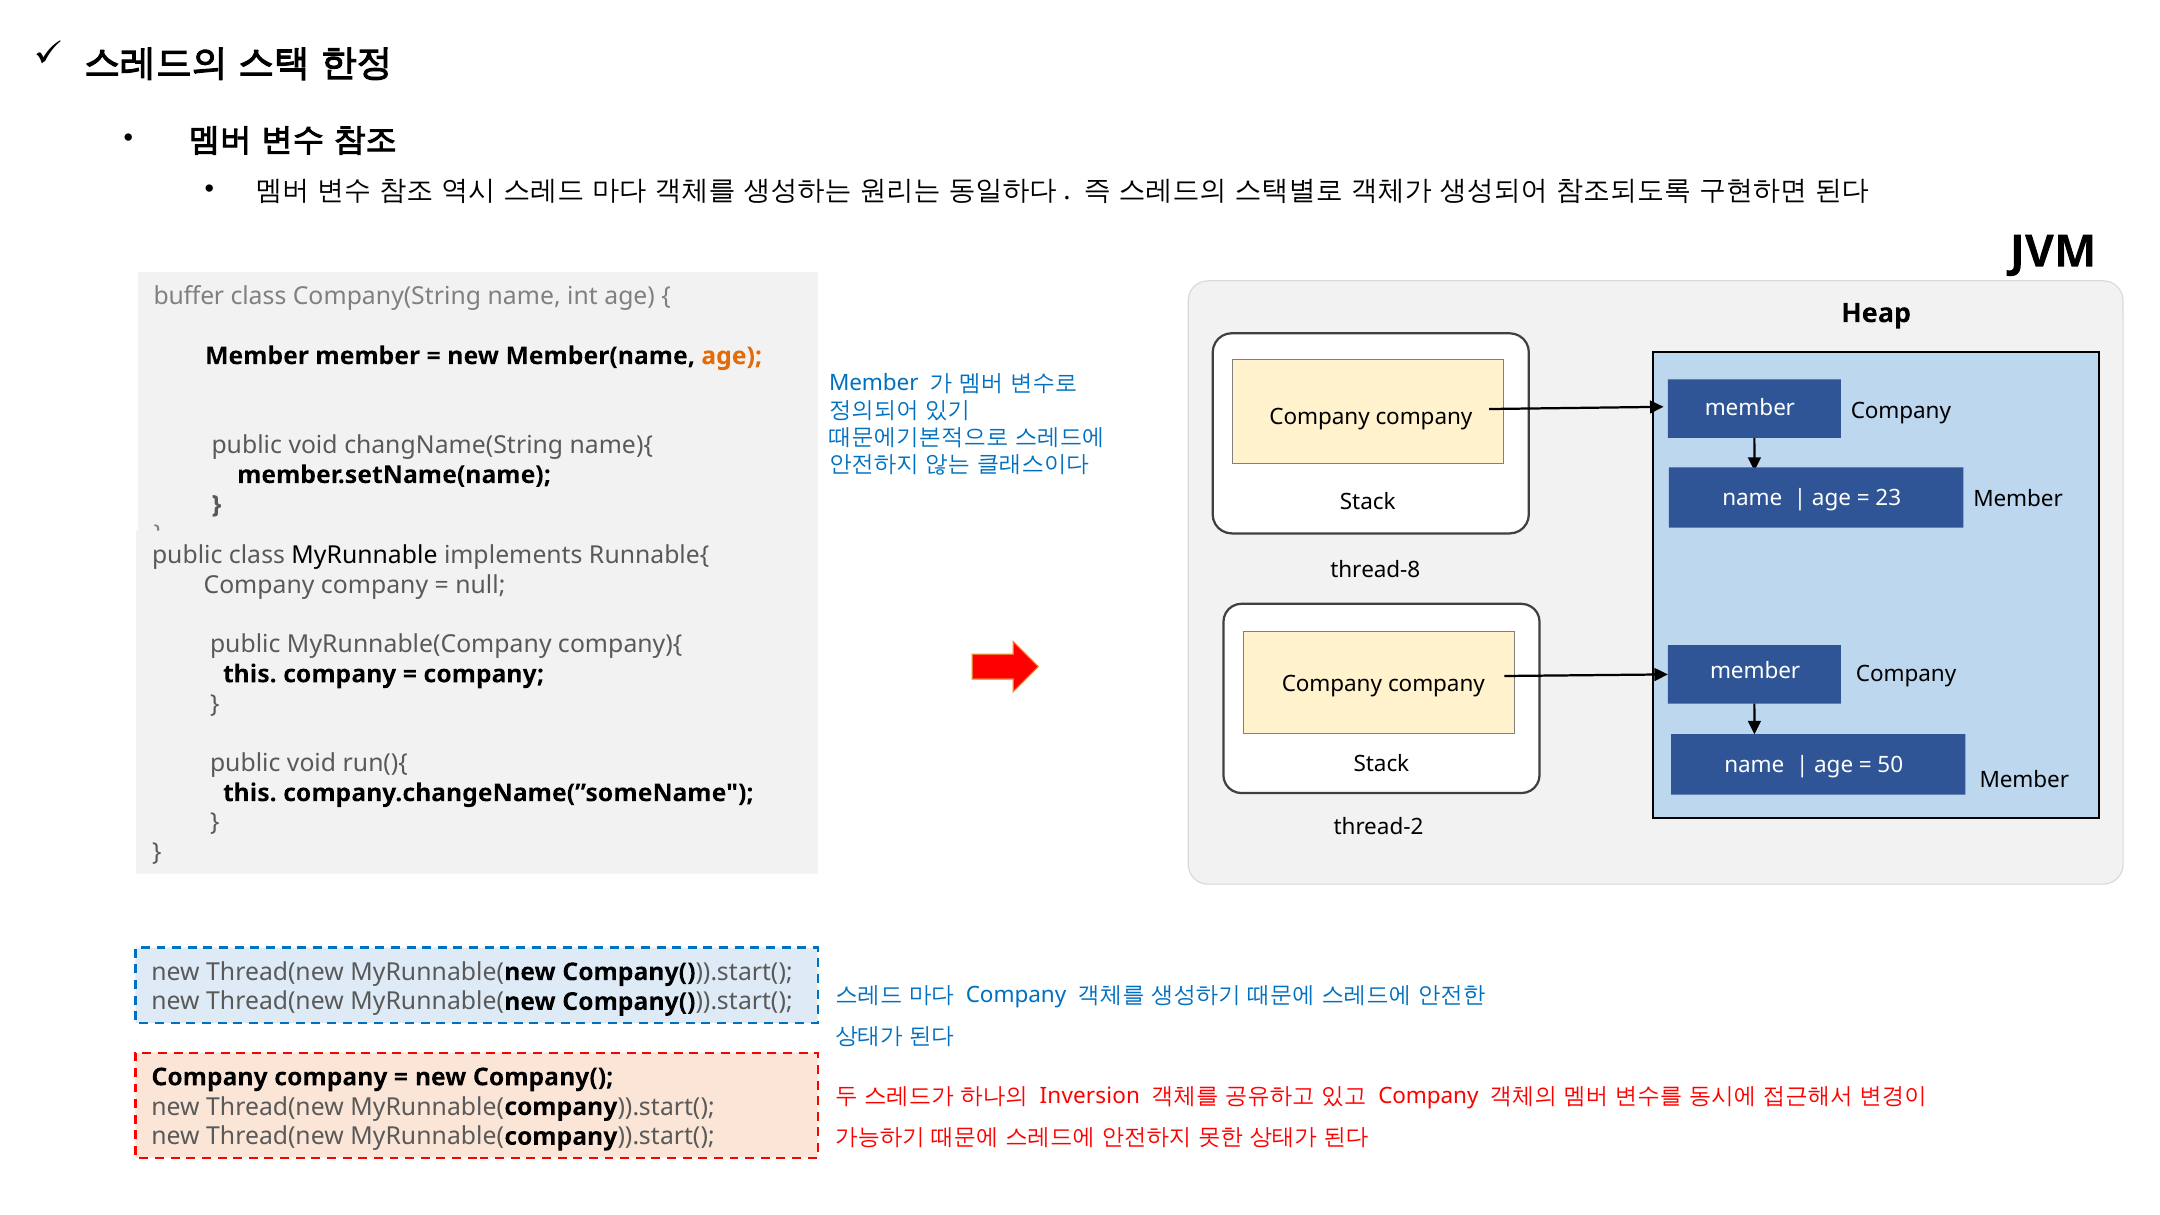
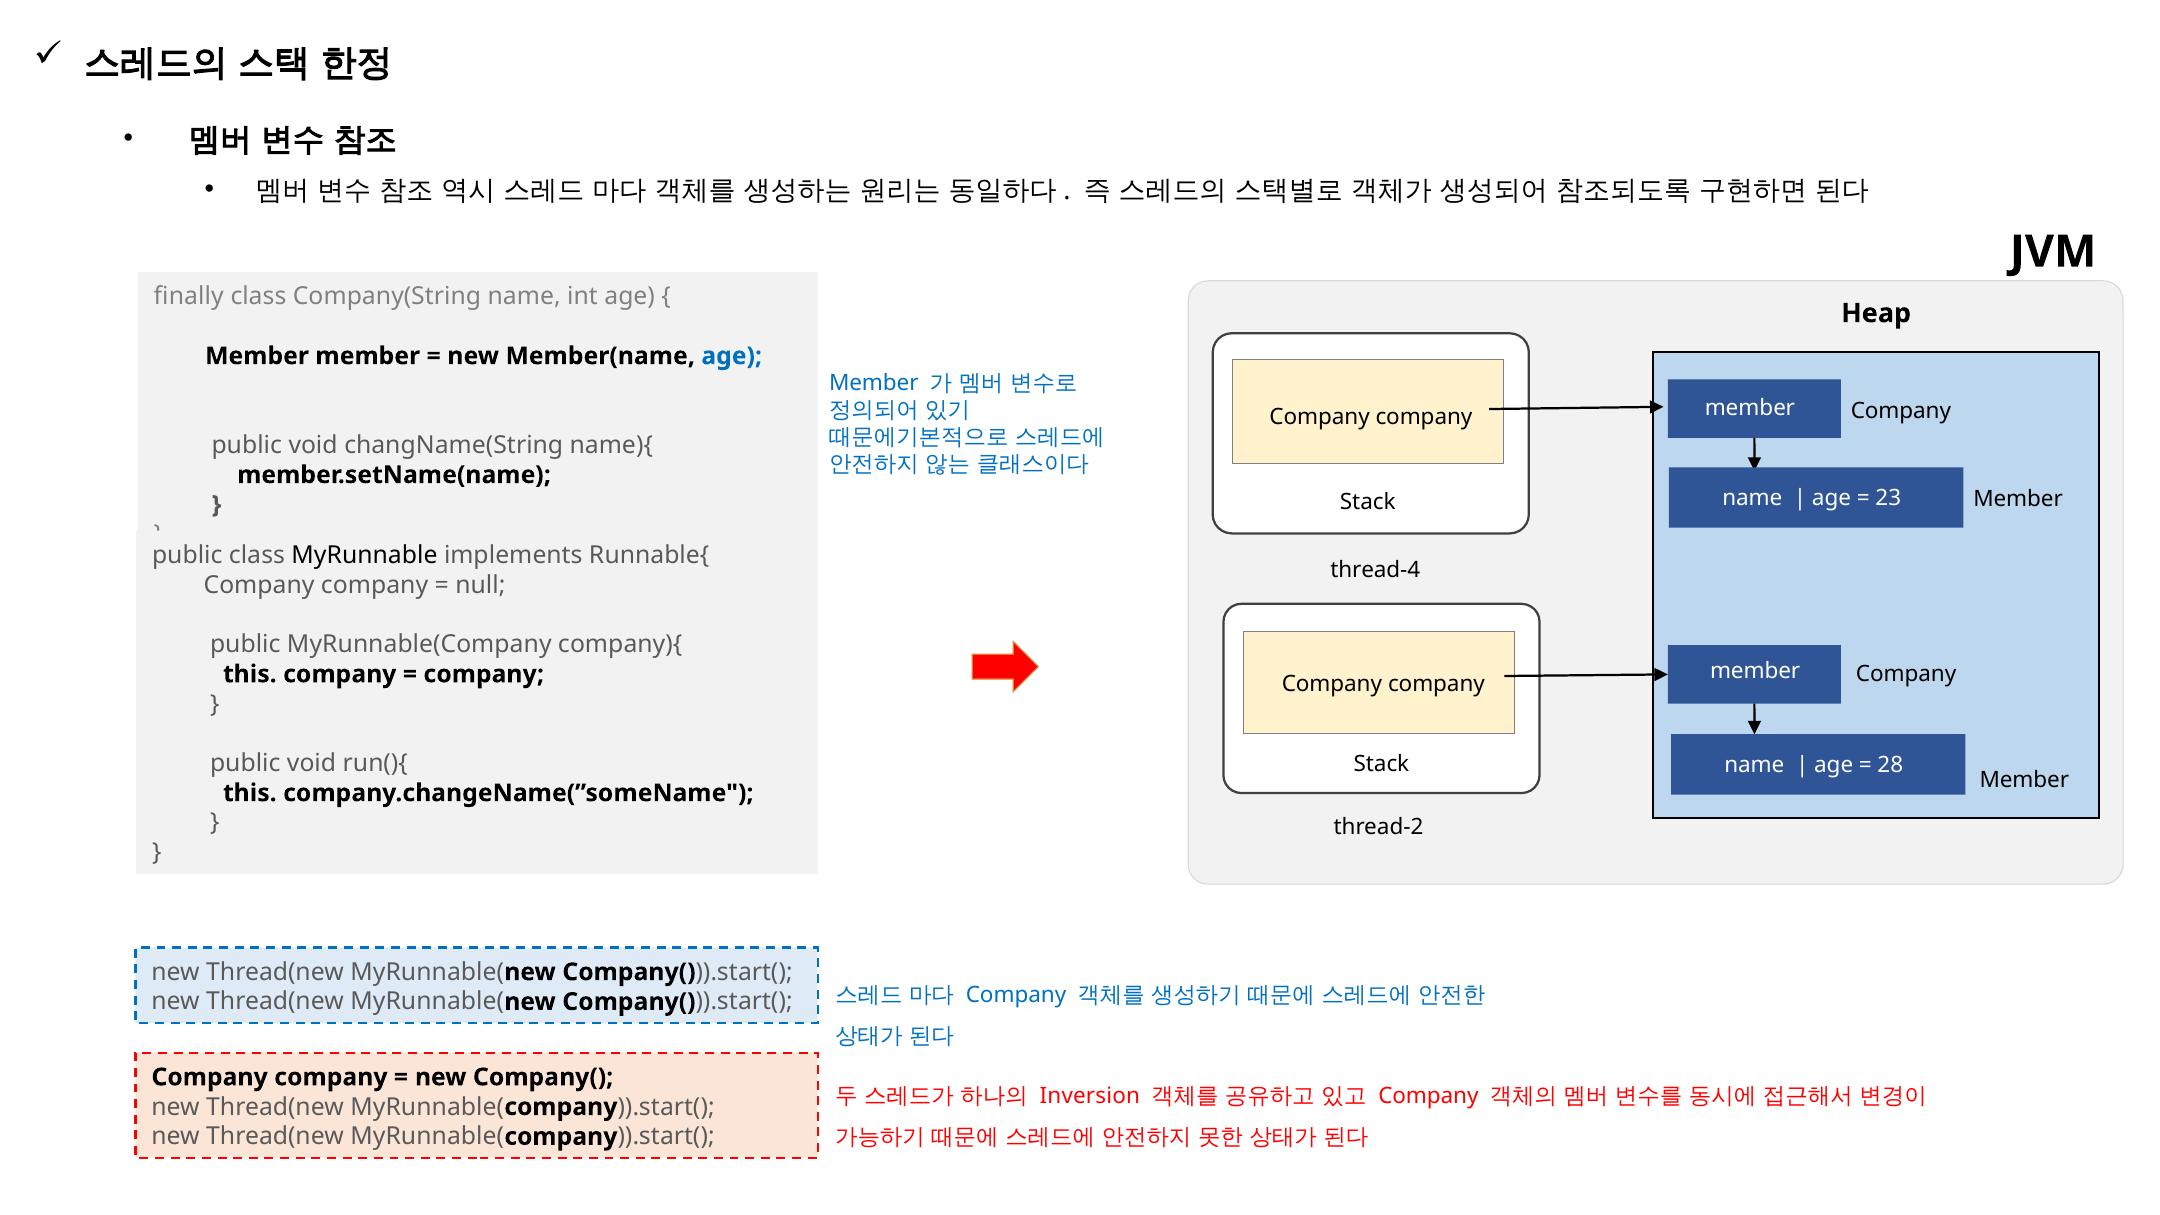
buffer: buffer -> finally
age at (732, 356) colour: orange -> blue
thread-8: thread-8 -> thread-4
50: 50 -> 28
